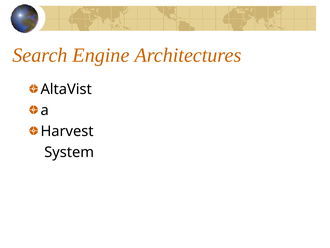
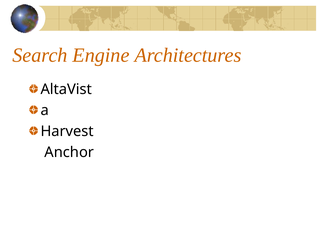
System: System -> Anchor
